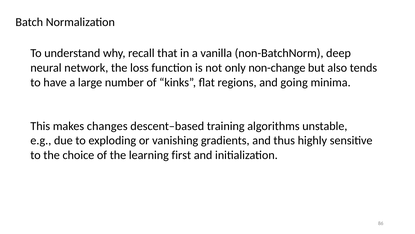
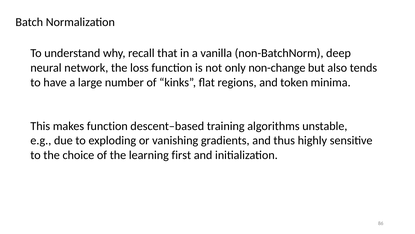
going: going -> token
makes changes: changes -> function
